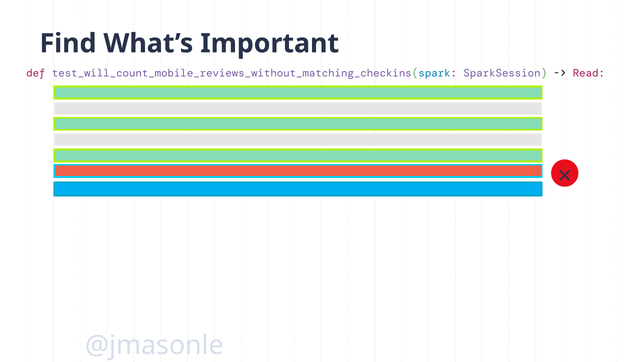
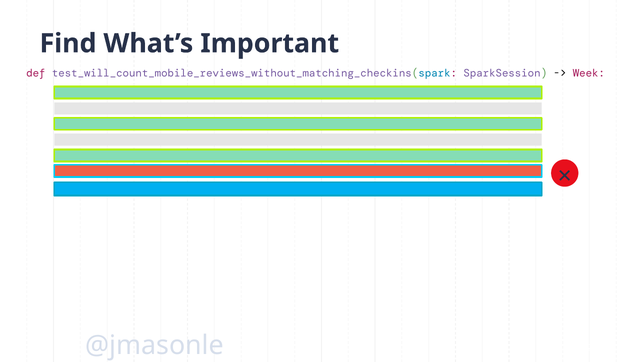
Read: Read -> Week
